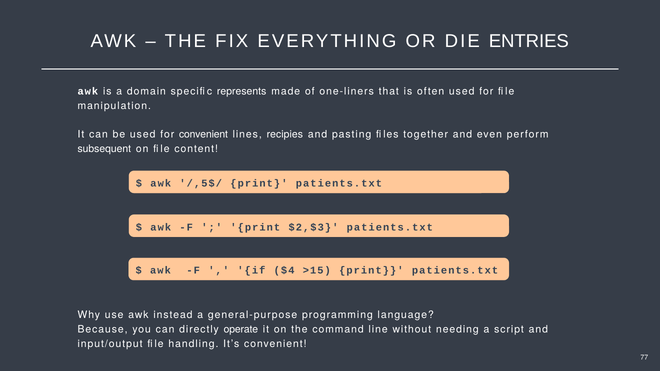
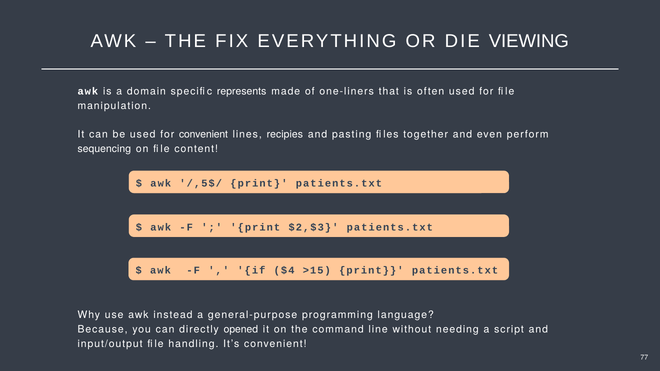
ENTRIES: ENTRIES -> VIEWING
subsequent: subsequent -> sequencing
operate: operate -> opened
